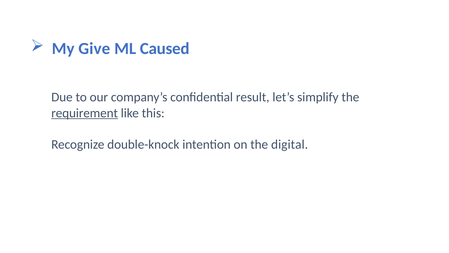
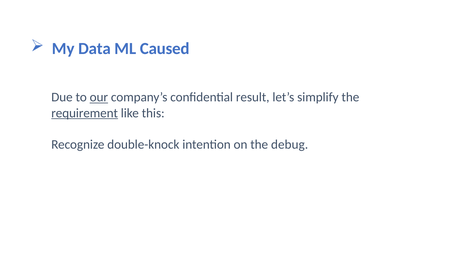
Give: Give -> Data
our underline: none -> present
digital: digital -> debug
